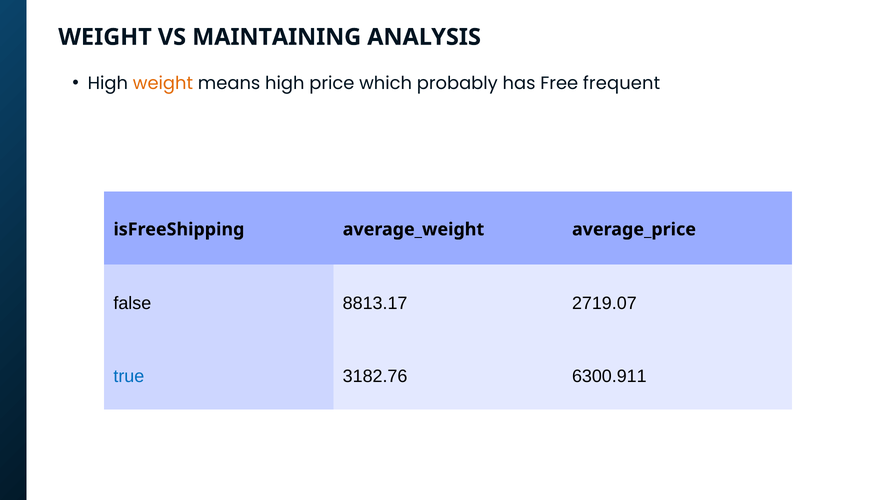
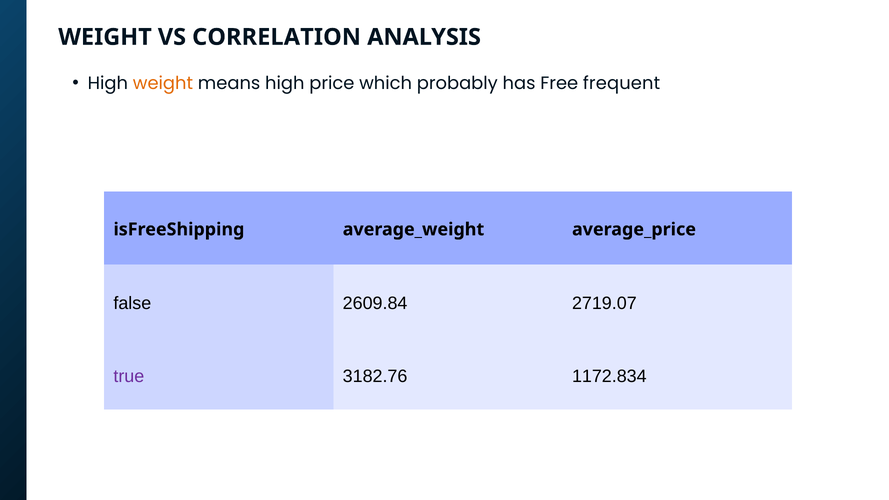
MAINTAINING: MAINTAINING -> CORRELATION
8813.17: 8813.17 -> 2609.84
true colour: blue -> purple
6300.911: 6300.911 -> 1172.834
